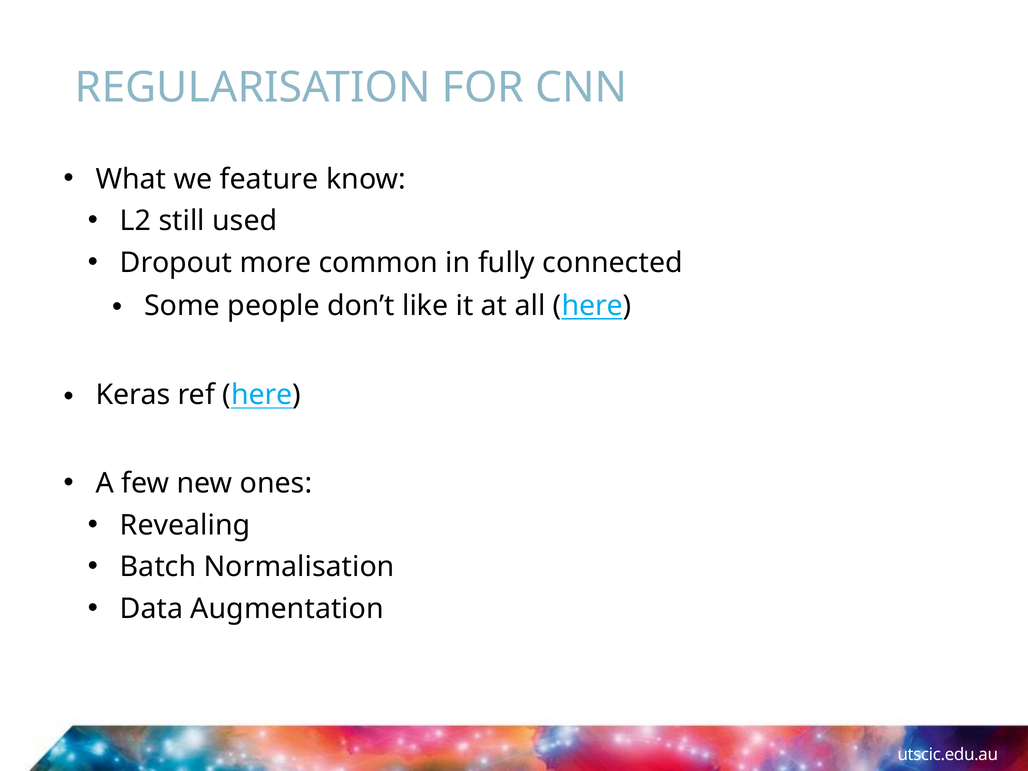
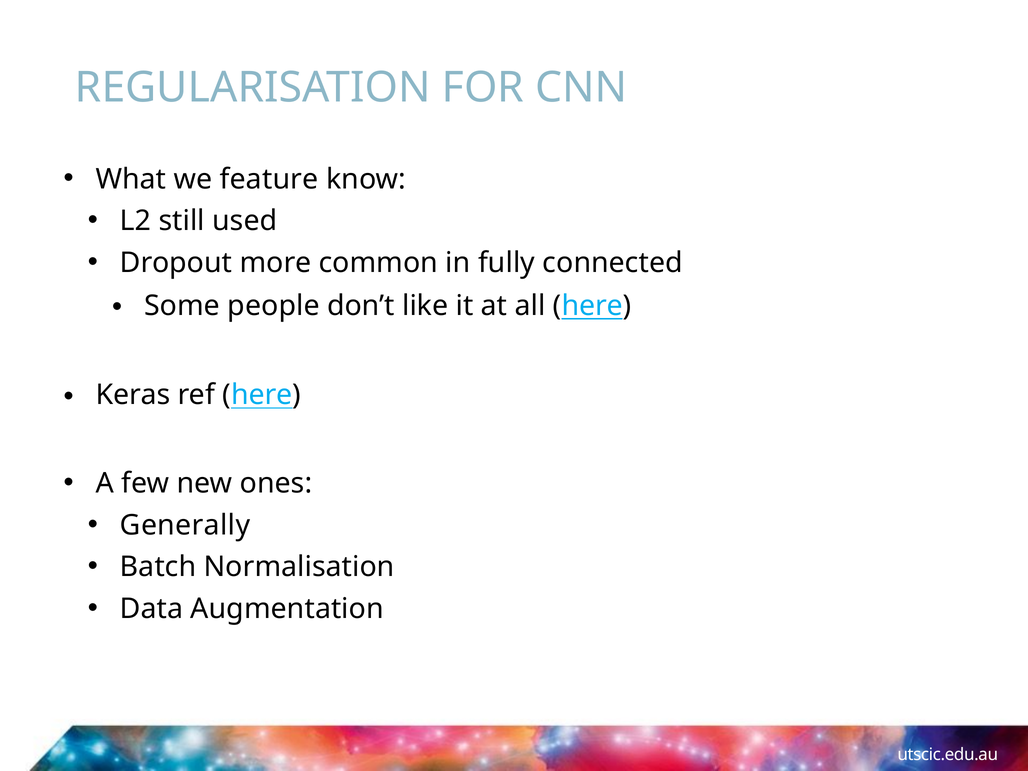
Revealing: Revealing -> Generally
